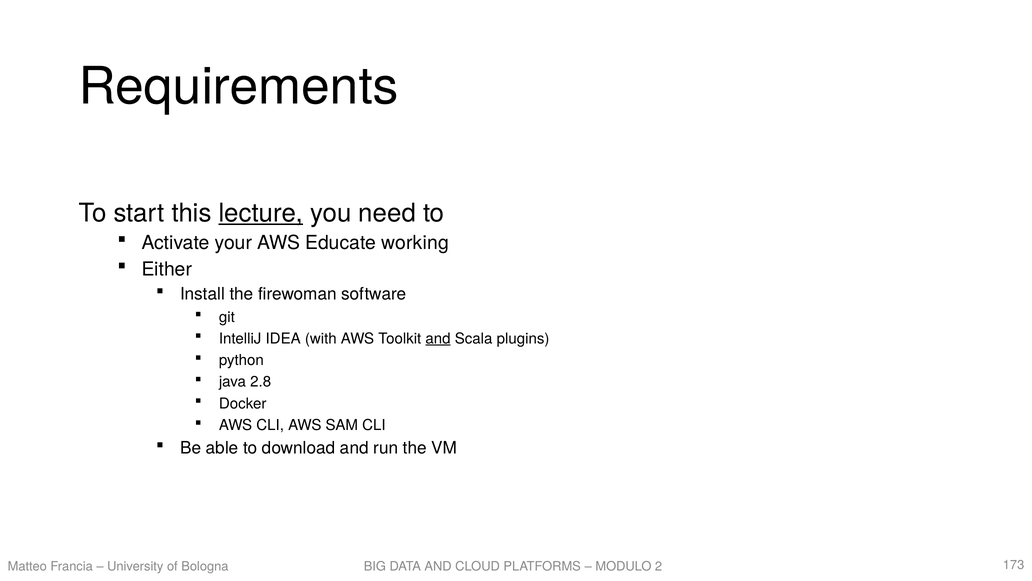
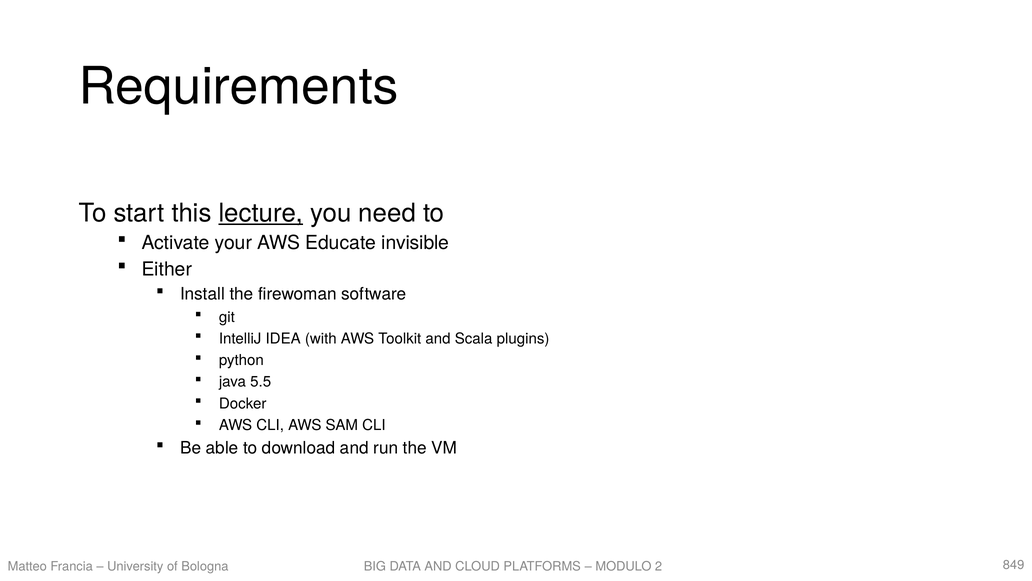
working: working -> invisible
and at (438, 338) underline: present -> none
2.8: 2.8 -> 5.5
173: 173 -> 849
